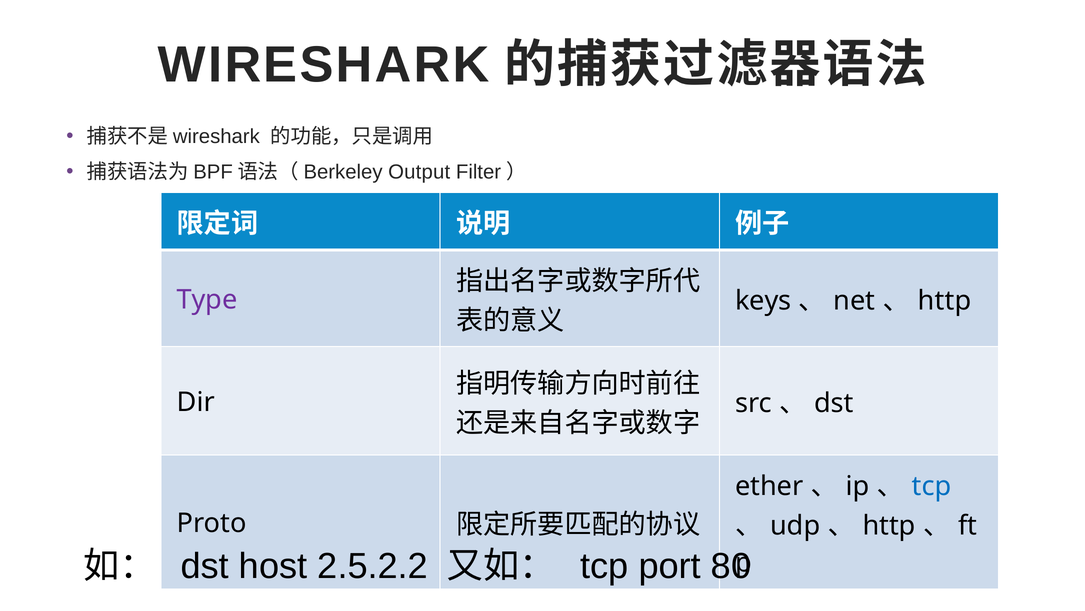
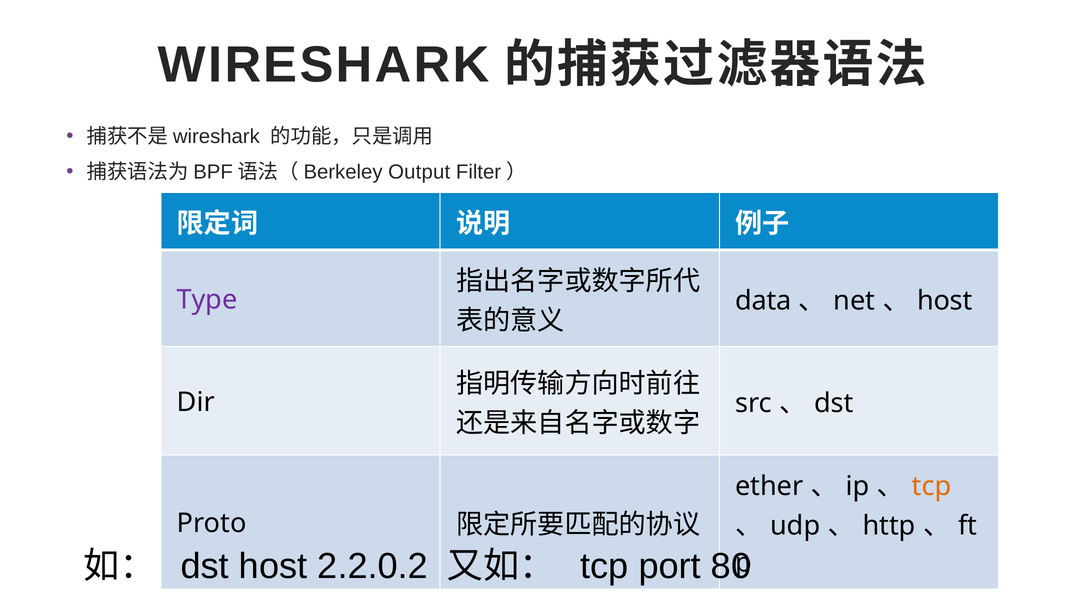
keys: keys -> data
http at (944, 301): http -> host
tcp at (932, 486) colour: blue -> orange
2.5.2.2: 2.5.2.2 -> 2.2.0.2
